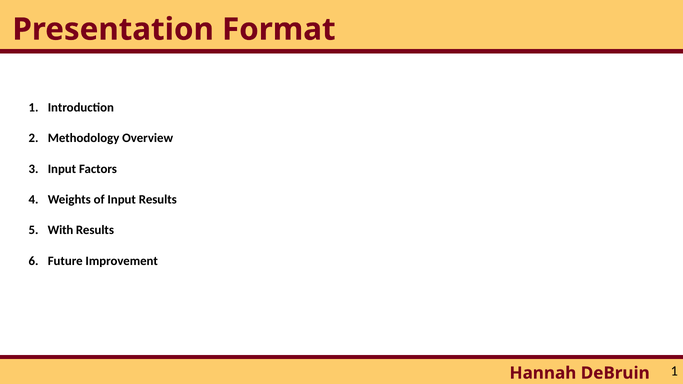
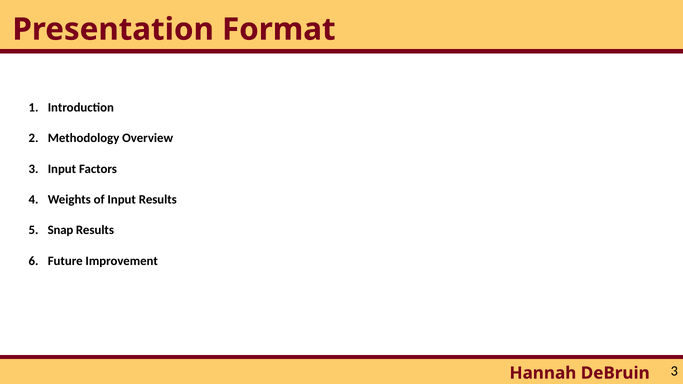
With: With -> Snap
1 at (674, 371): 1 -> 3
